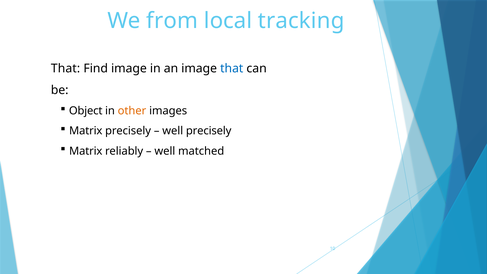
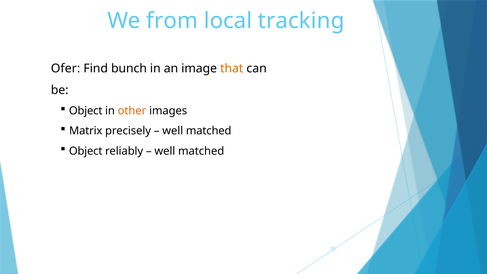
That at (66, 68): That -> Ofer
Find image: image -> bunch
that at (232, 68) colour: blue -> orange
precisely at (209, 131): precisely -> matched
Matrix at (86, 151): Matrix -> Object
